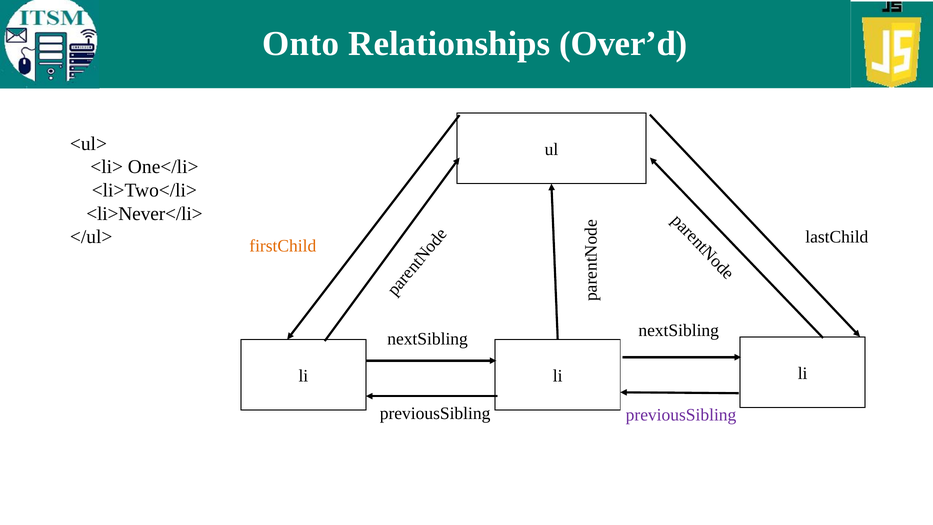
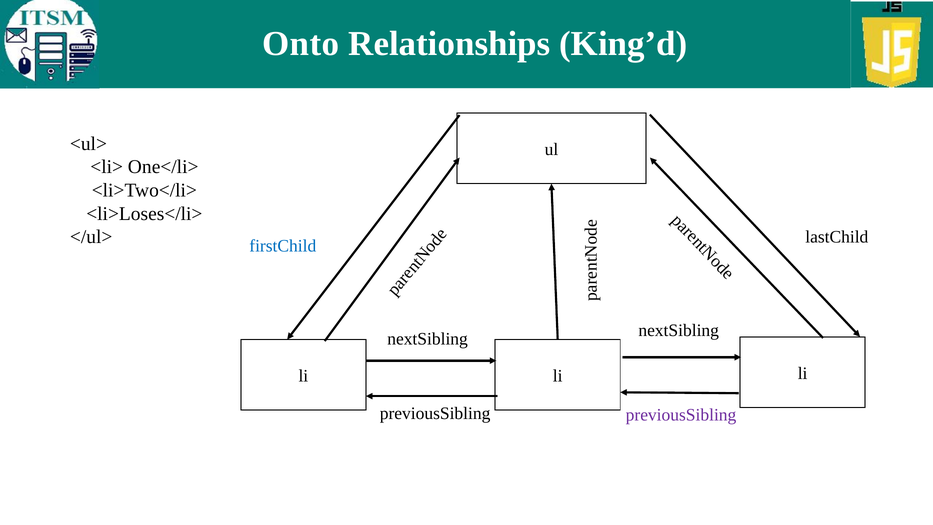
Over’d: Over’d -> King’d
<li>Never</li>: <li>Never</li> -> <li>Loses</li>
firstChild colour: orange -> blue
